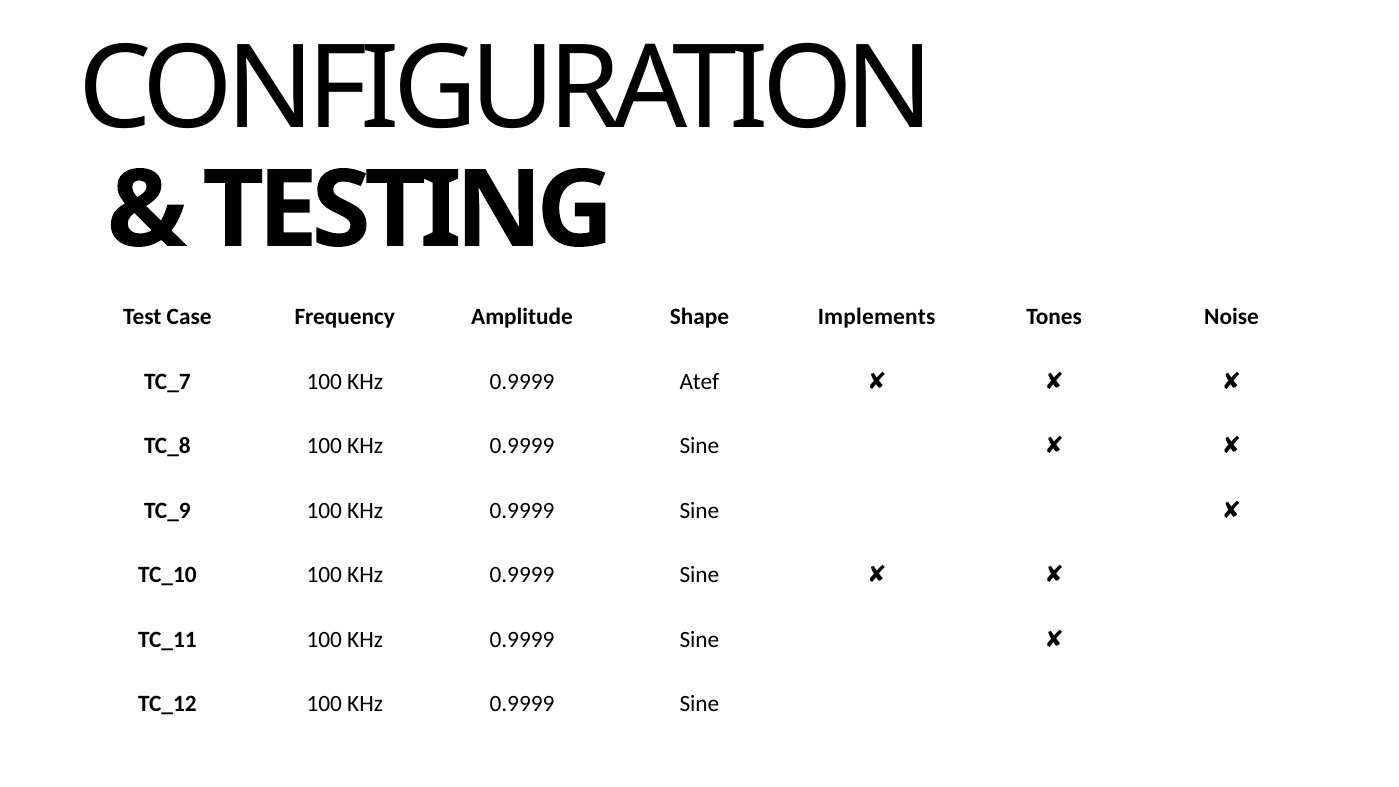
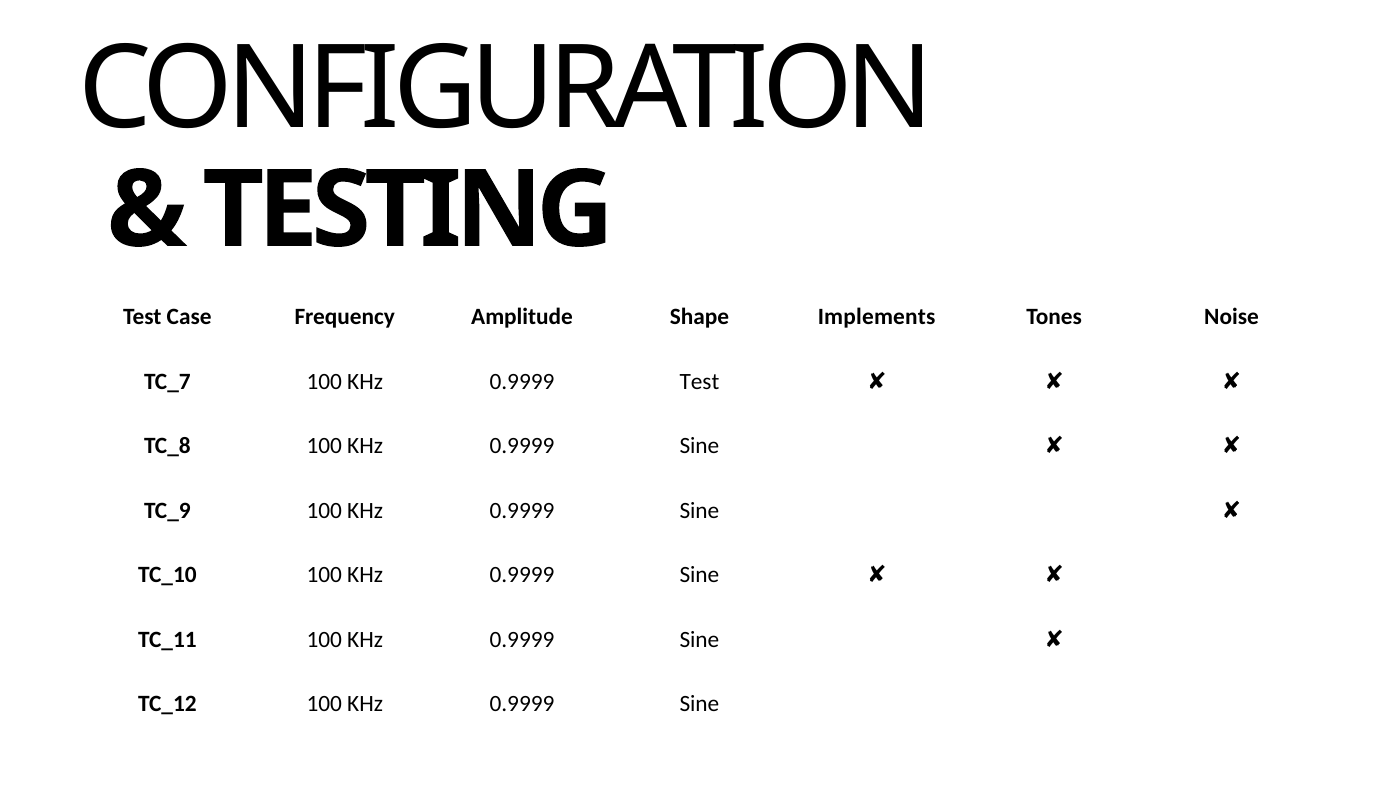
0.9999 Atef: Atef -> Test
